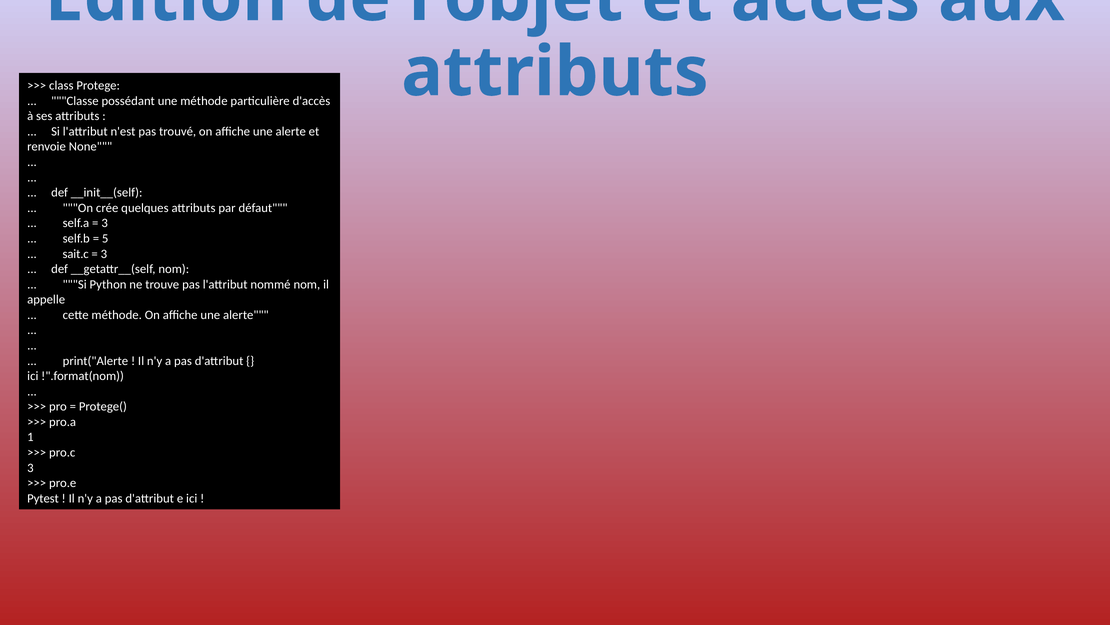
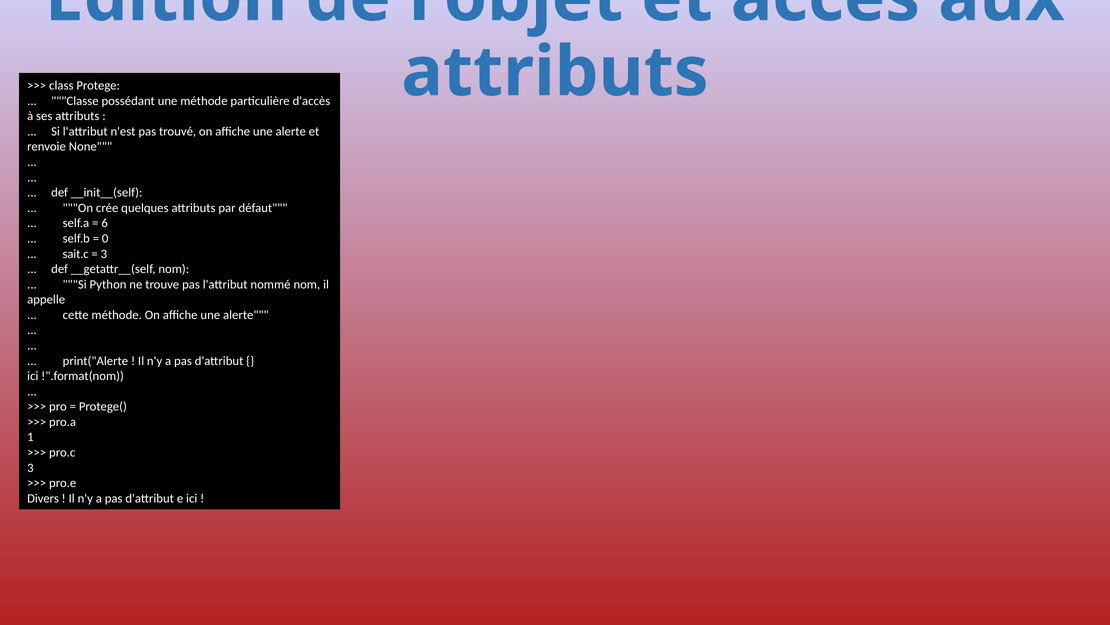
3 at (105, 223): 3 -> 6
5: 5 -> 0
Pytest: Pytest -> Divers
